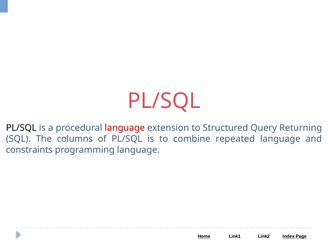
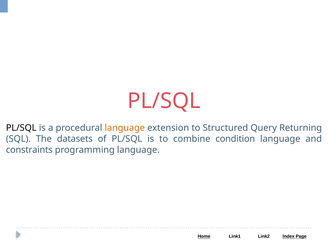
language at (125, 128) colour: red -> orange
columns: columns -> datasets
repeated: repeated -> condition
